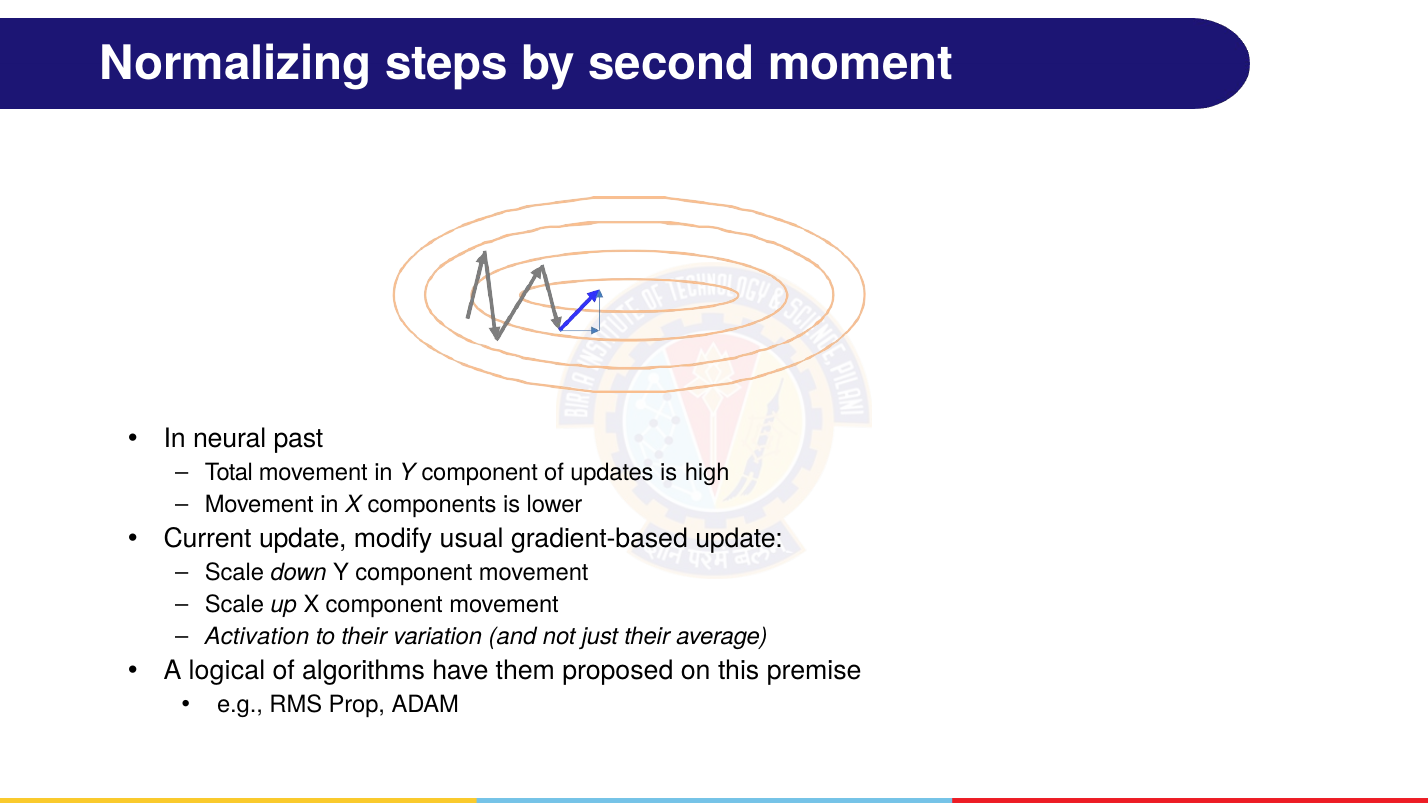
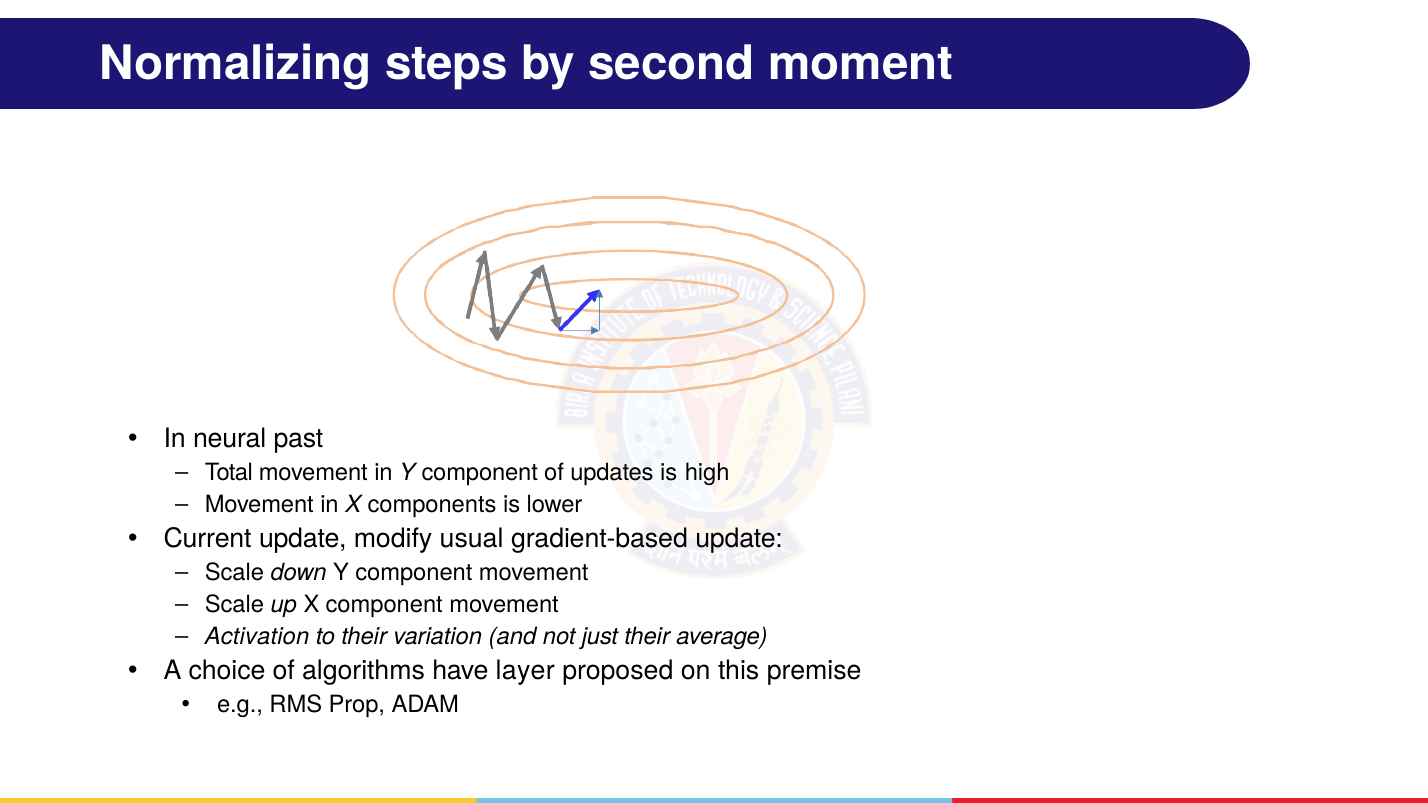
logical: logical -> choice
them: them -> layer
